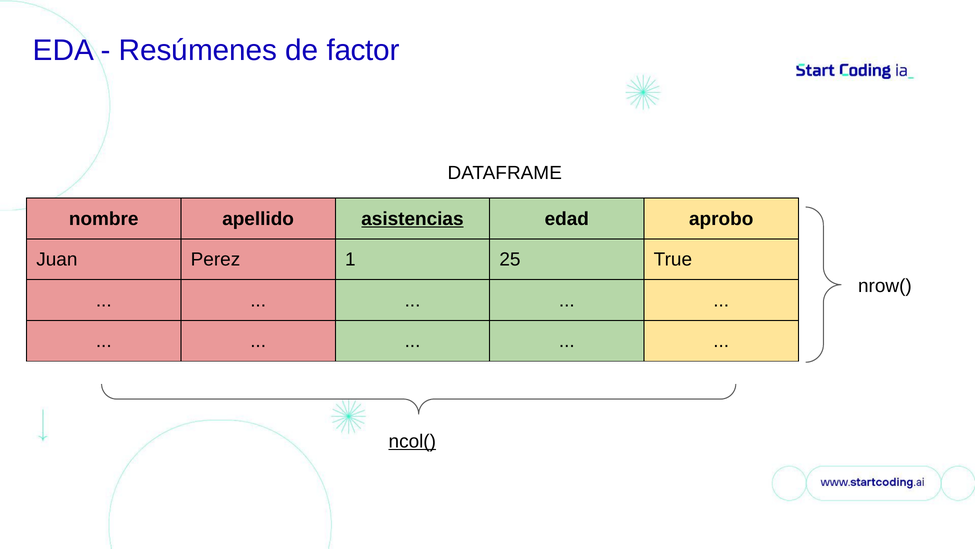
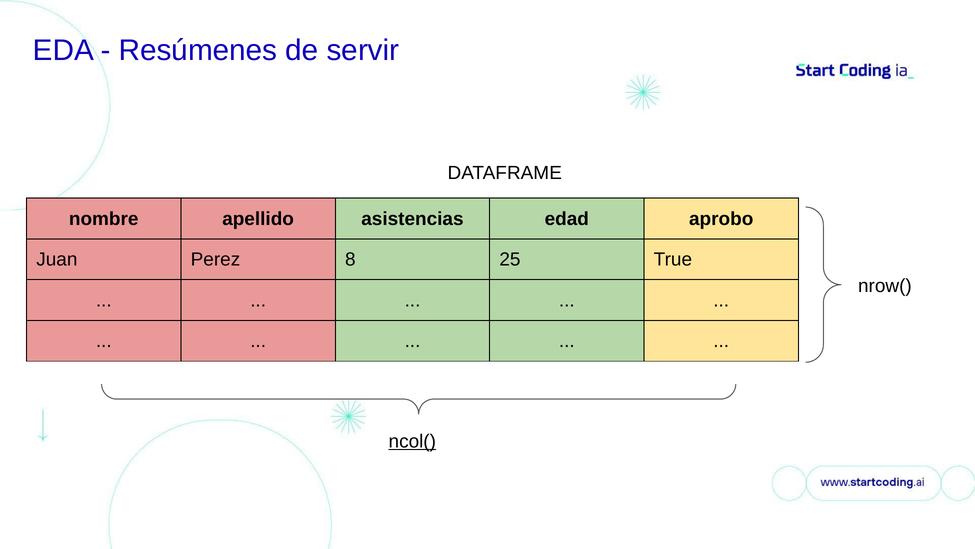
factor: factor -> servir
asistencias underline: present -> none
1: 1 -> 8
